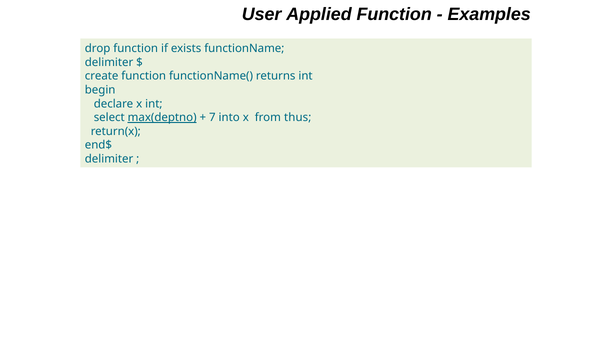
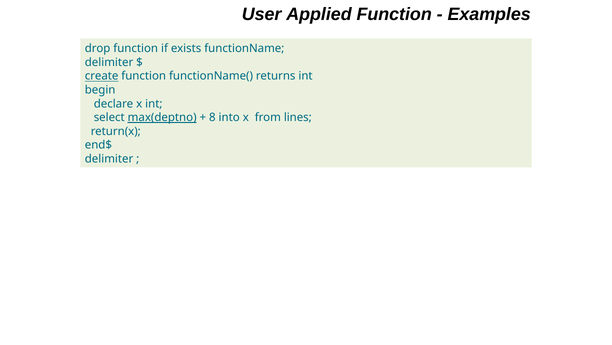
create underline: none -> present
7: 7 -> 8
thus: thus -> lines
